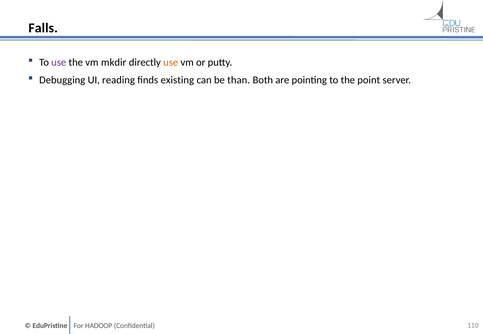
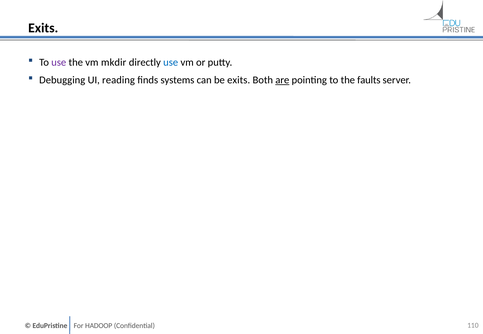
Falls at (43, 28): Falls -> Exits
use at (171, 63) colour: orange -> blue
existing: existing -> systems
be than: than -> exits
are underline: none -> present
point: point -> faults
